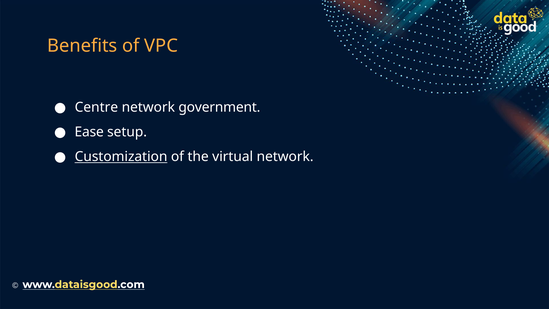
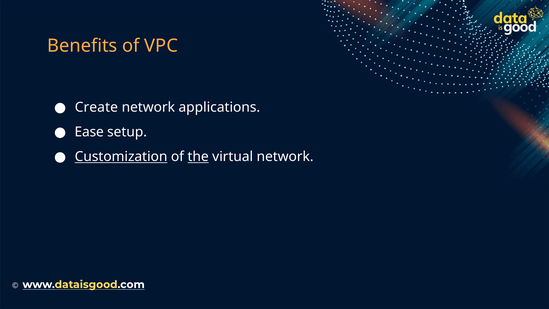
Centre: Centre -> Create
government: government -> applications
the underline: none -> present
